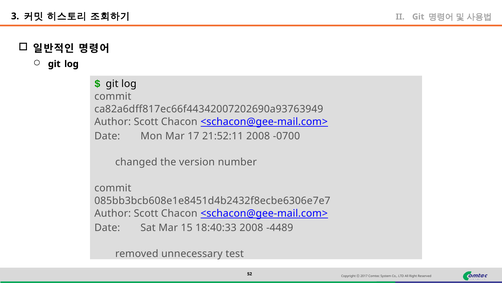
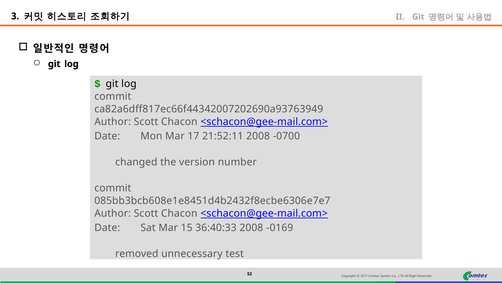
18:40:33: 18:40:33 -> 36:40:33
-4489: -4489 -> -0169
